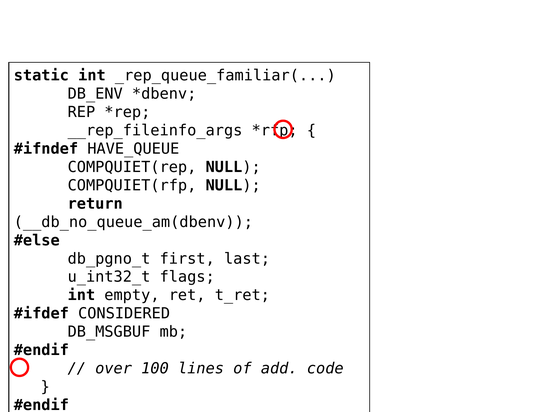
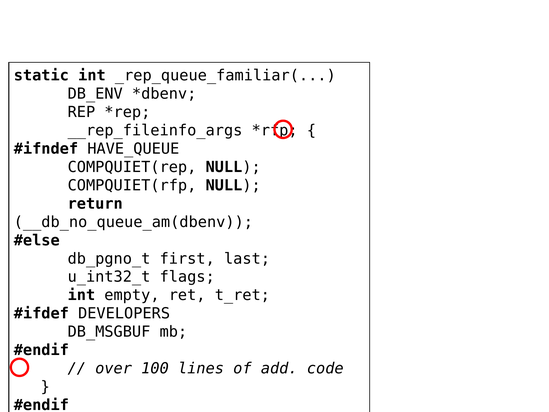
CONSIDERED: CONSIDERED -> DEVELOPERS
